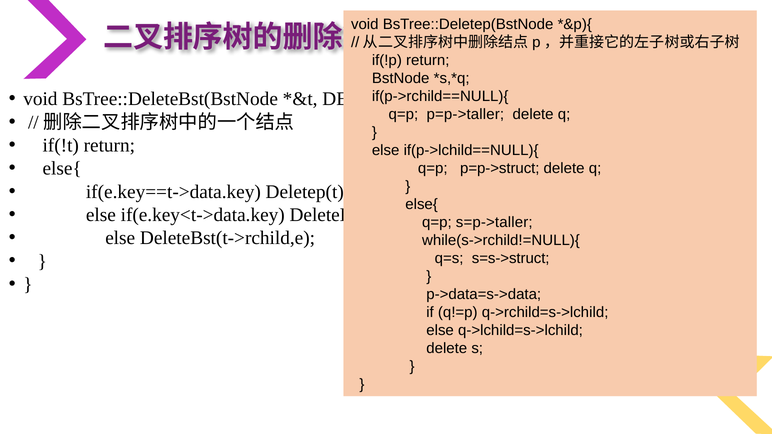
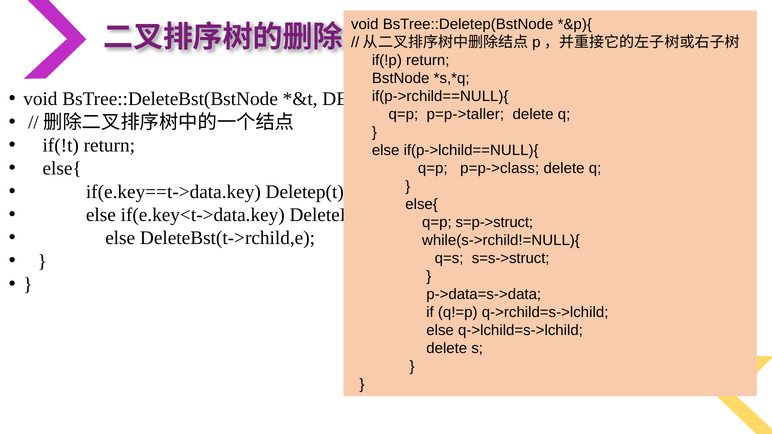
p=p->struct: p=p->struct -> p=p->class
s=p->taller: s=p->taller -> s=p->struct
